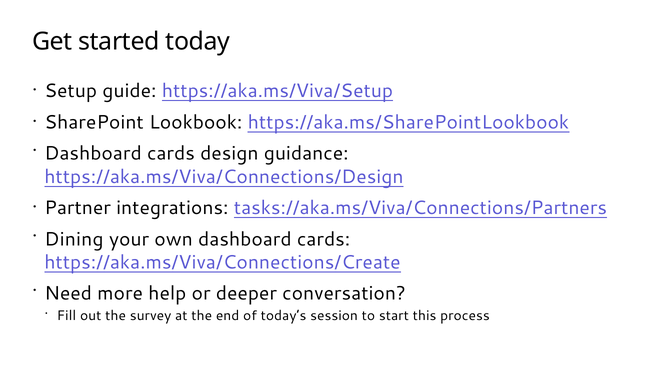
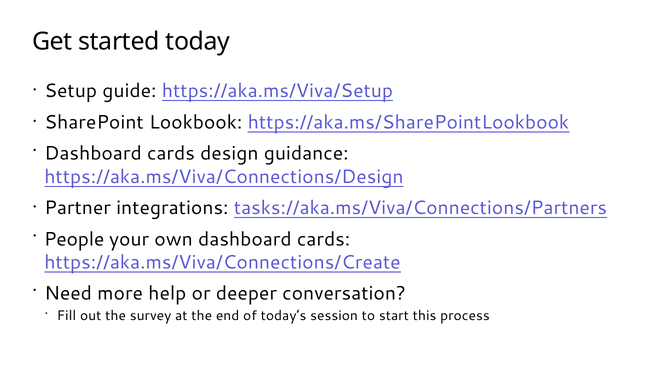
Dining: Dining -> People
